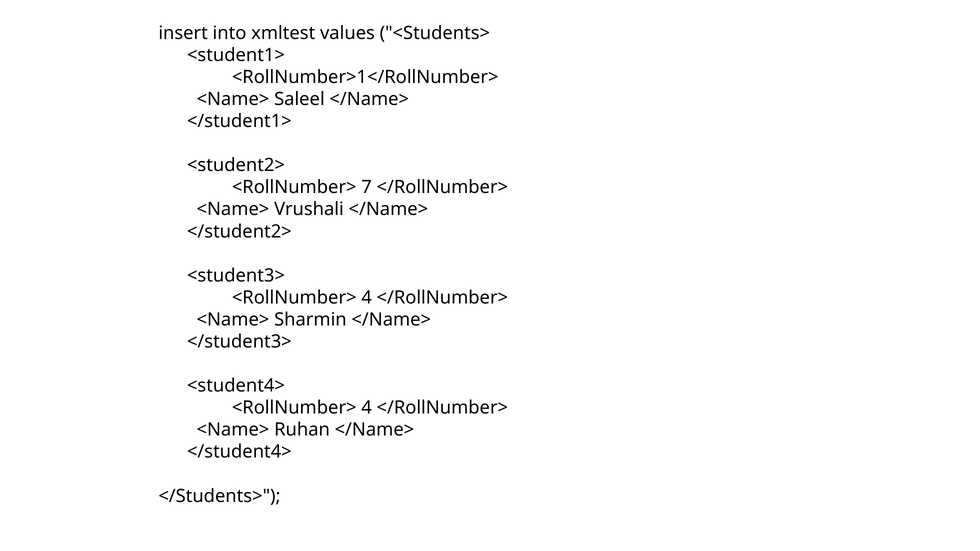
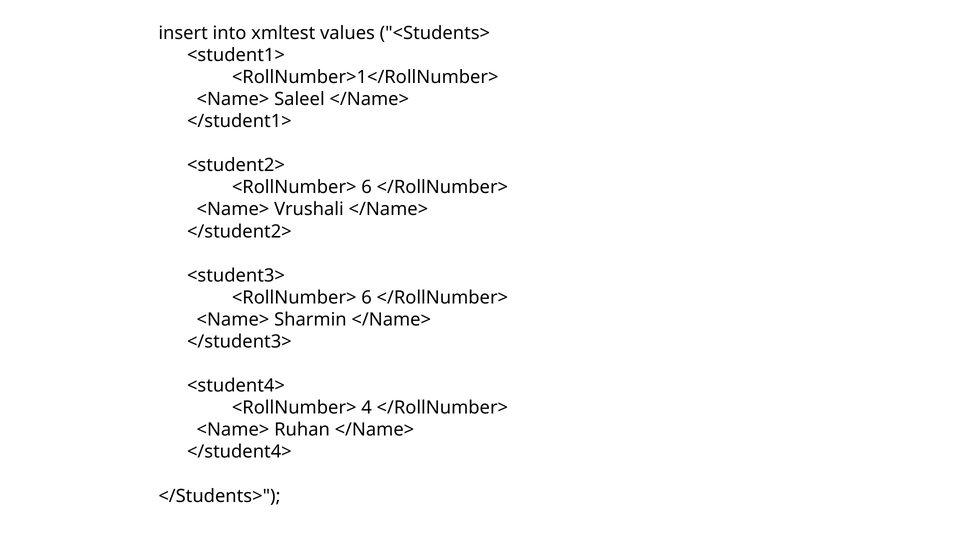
7 at (367, 187): 7 -> 6
4 at (367, 298): 4 -> 6
